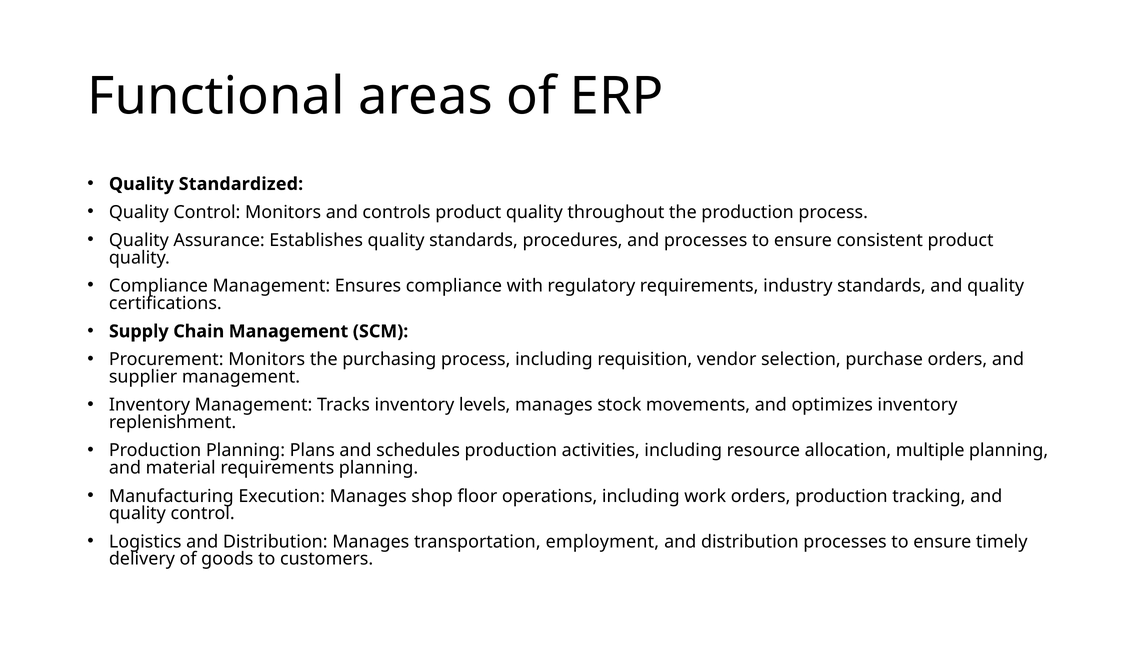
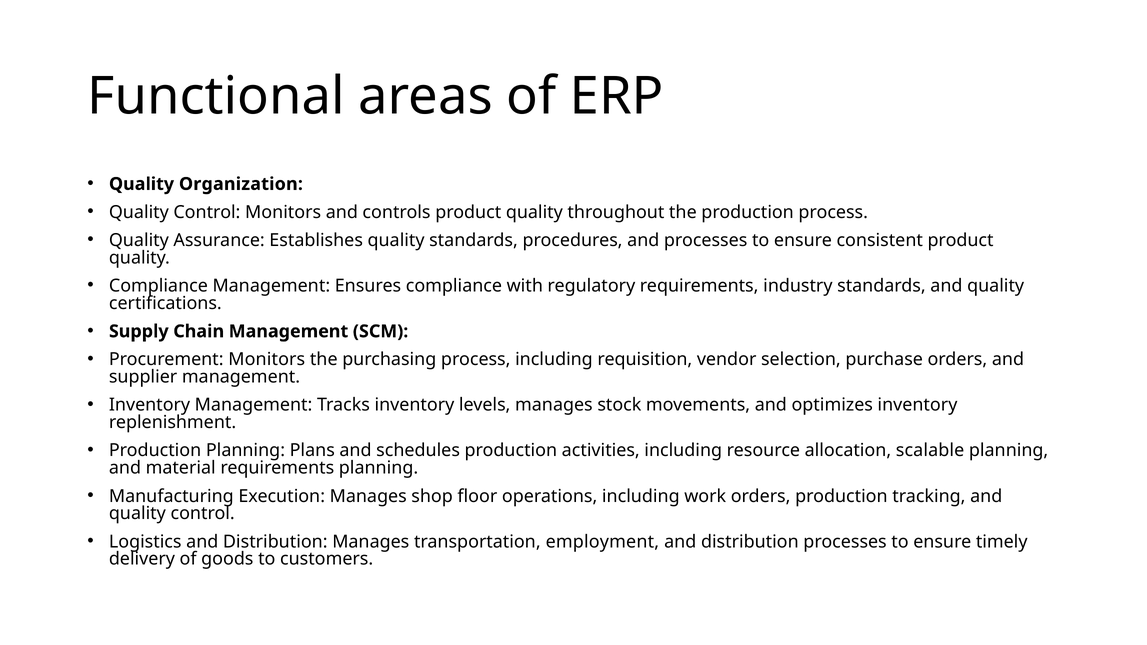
Standardized: Standardized -> Organization
multiple: multiple -> scalable
